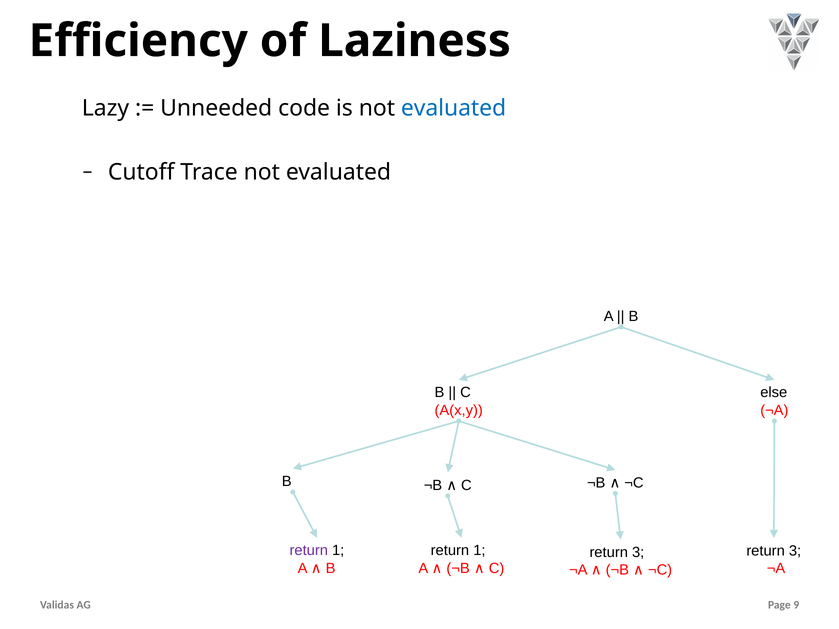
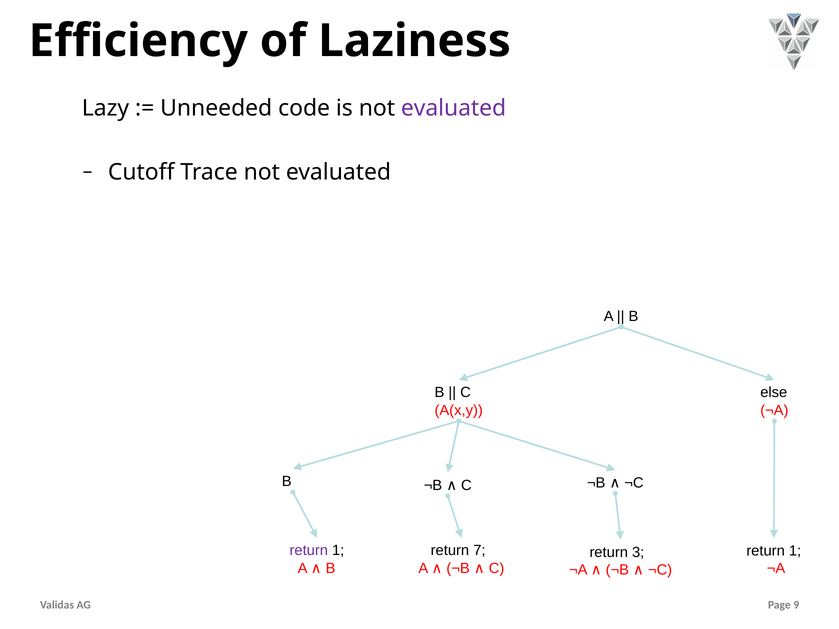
evaluated at (454, 108) colour: blue -> purple
1 at (479, 551): 1 -> 7
3 at (795, 551): 3 -> 1
